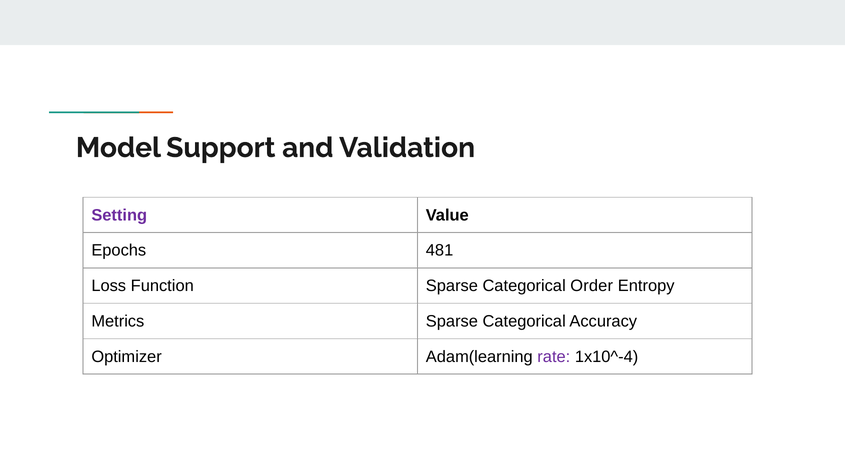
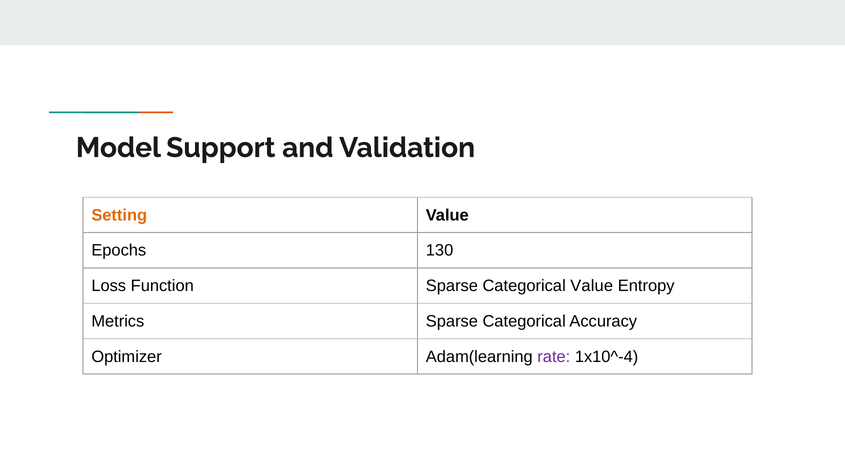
Setting colour: purple -> orange
481: 481 -> 130
Categorical Order: Order -> Value
